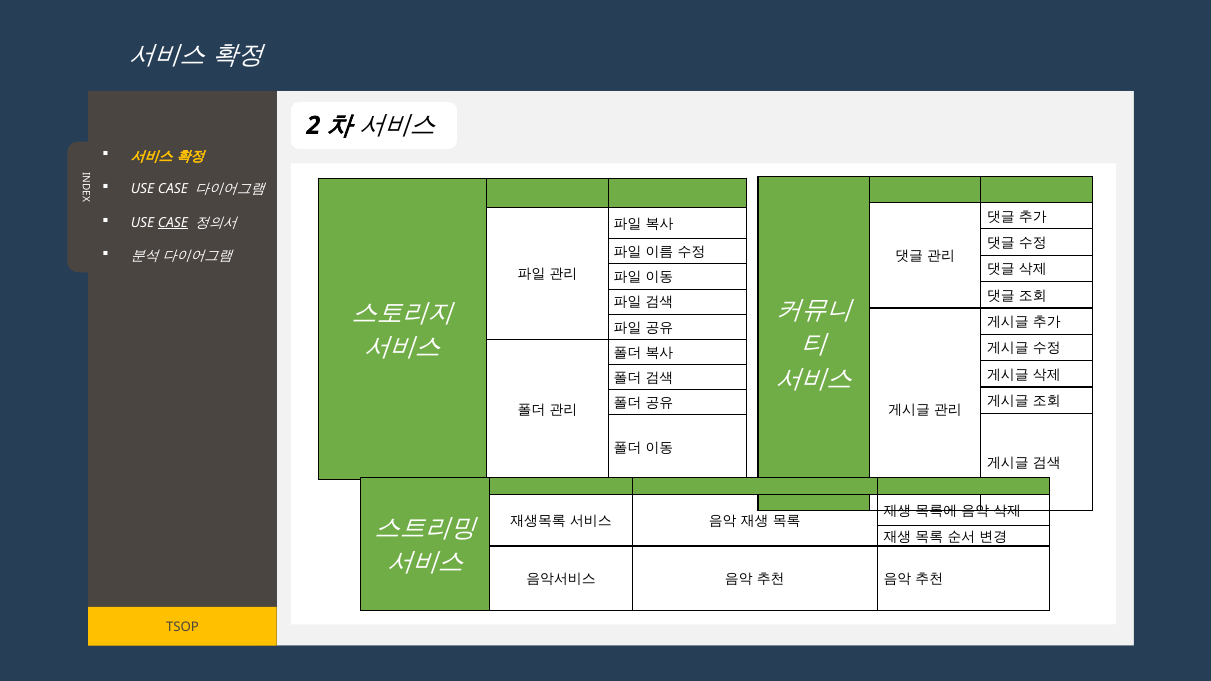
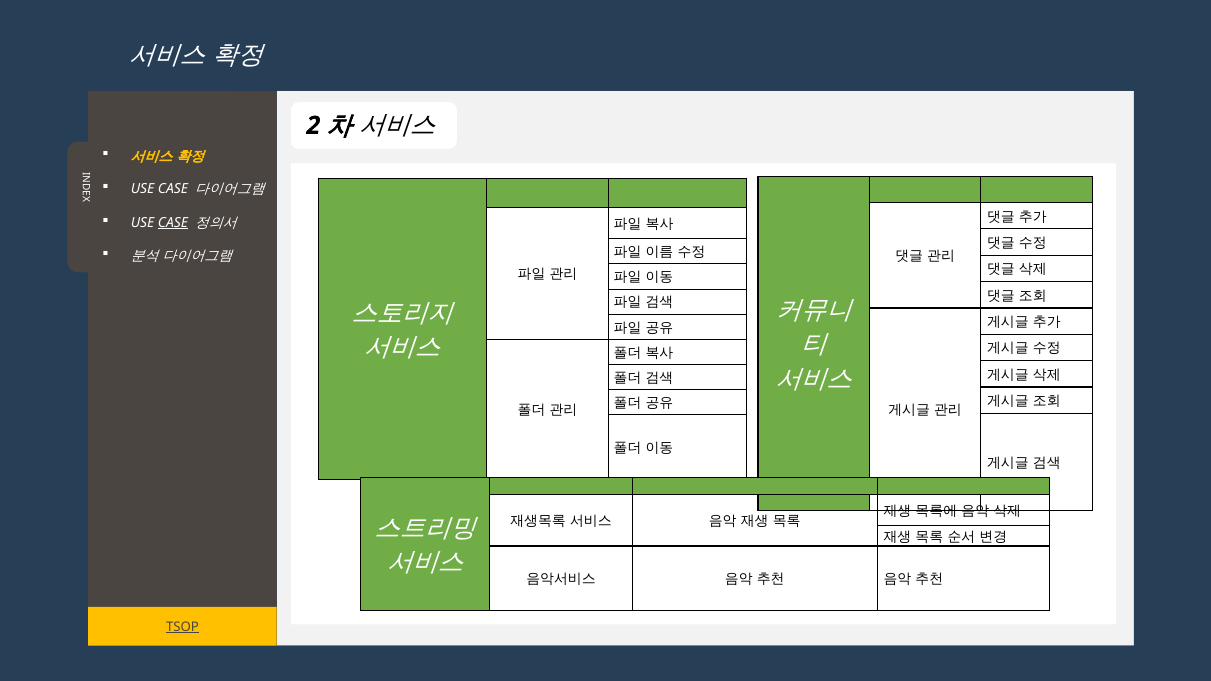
TSOP underline: none -> present
